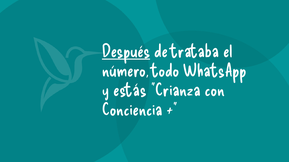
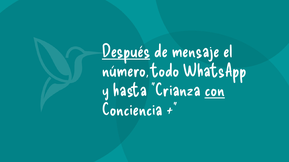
trataba: trataba -> mensaje
estás: estás -> hasta
con underline: none -> present
